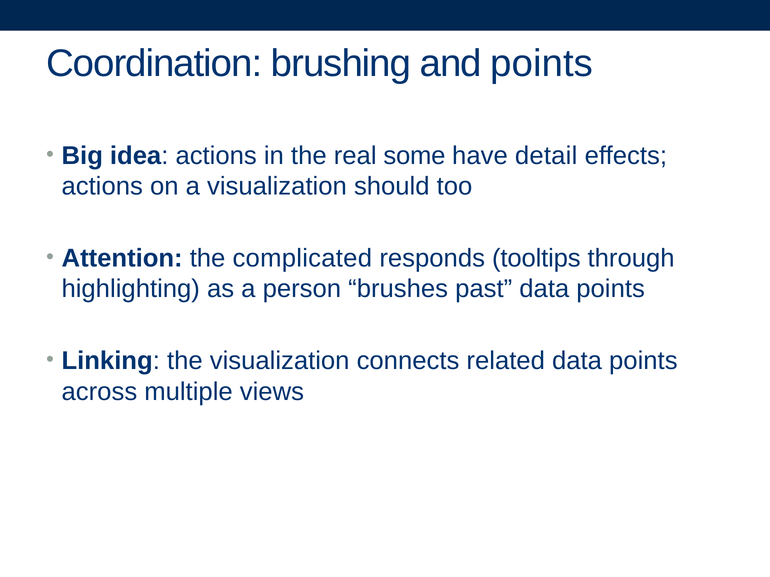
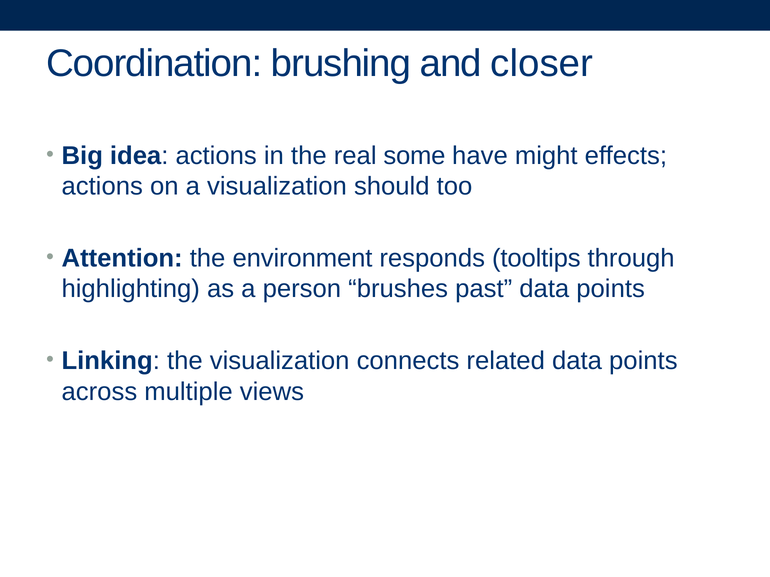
and points: points -> closer
detail: detail -> might
complicated: complicated -> environment
